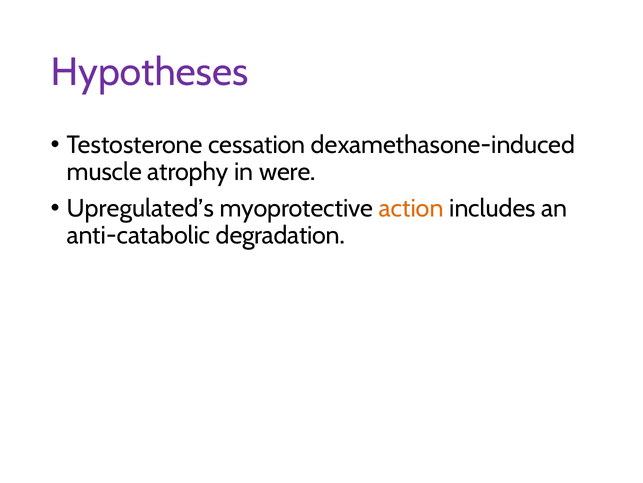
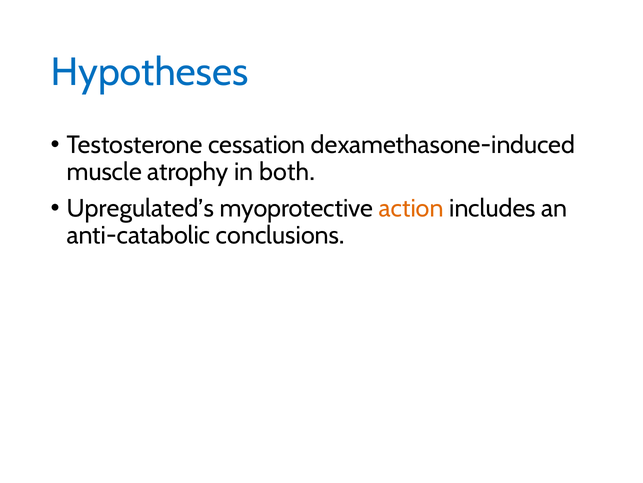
Hypotheses colour: purple -> blue
were: were -> both
degradation: degradation -> conclusions
